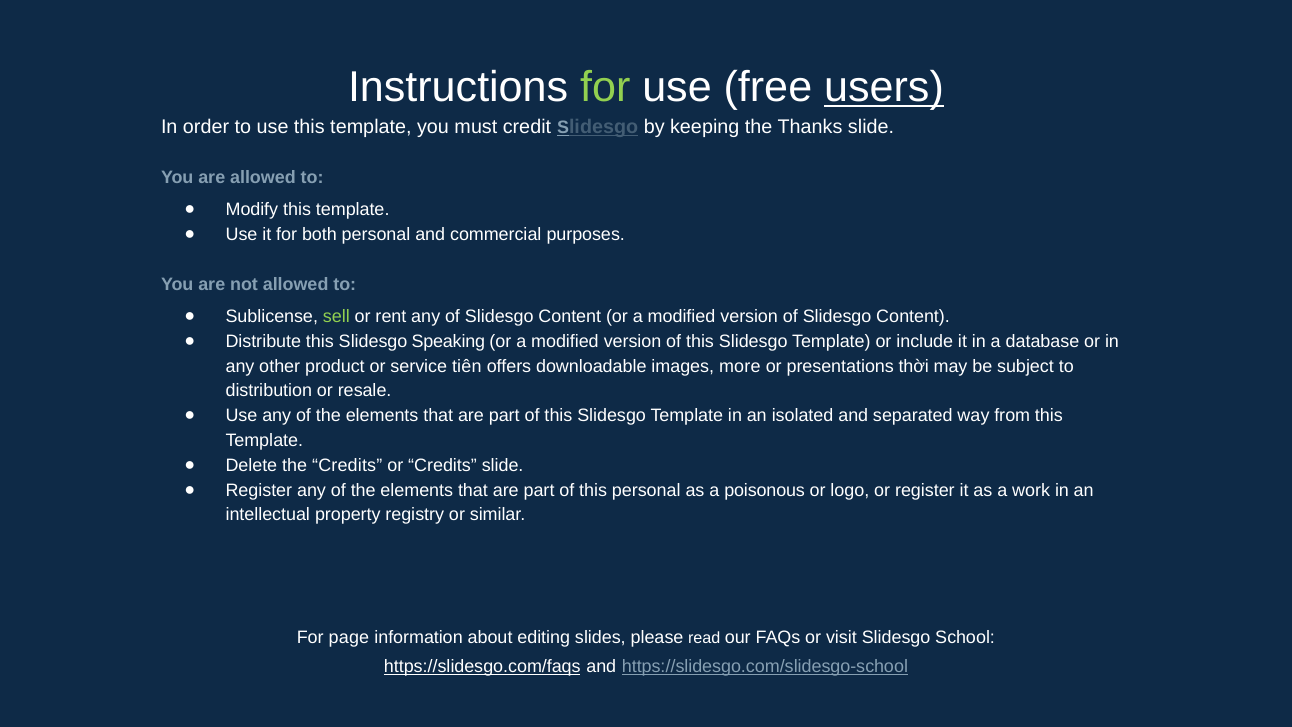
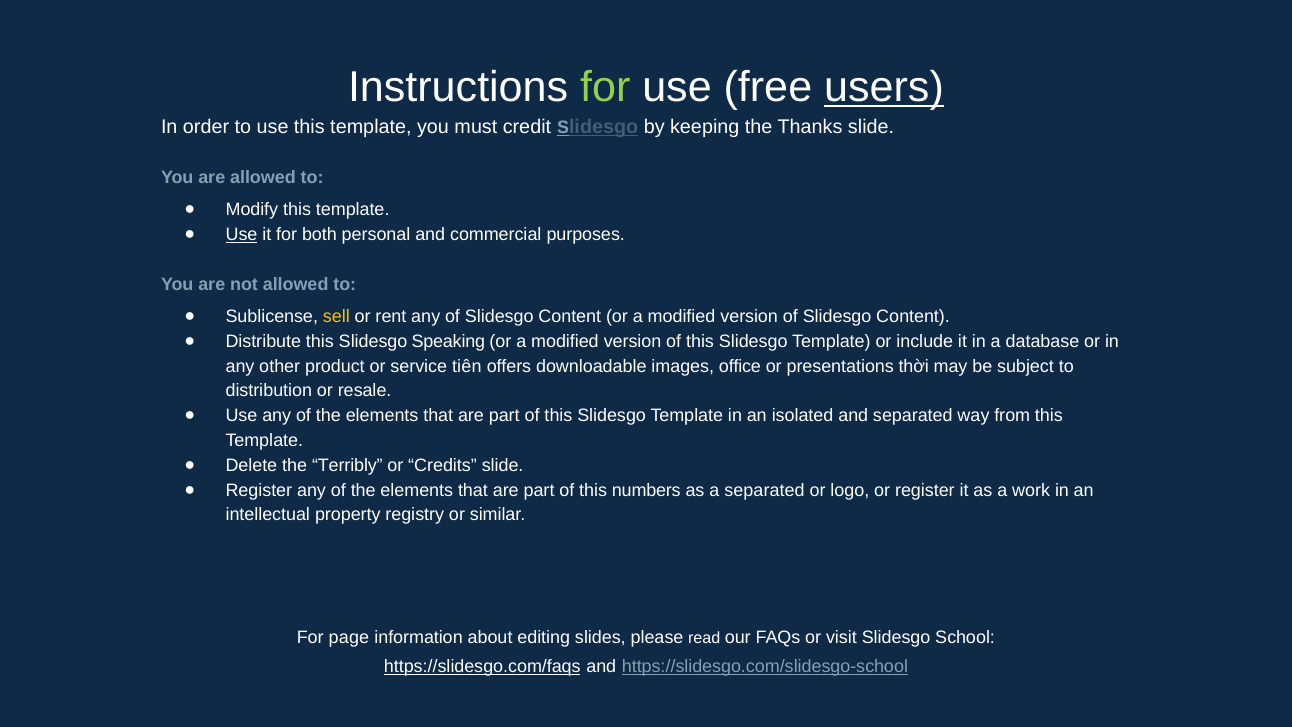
Use at (242, 235) underline: none -> present
sell colour: light green -> yellow
more: more -> office
the Credits: Credits -> Terribly
this personal: personal -> numbers
a poisonous: poisonous -> separated
